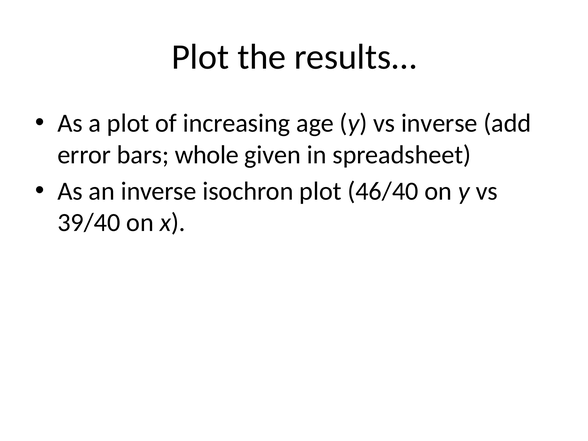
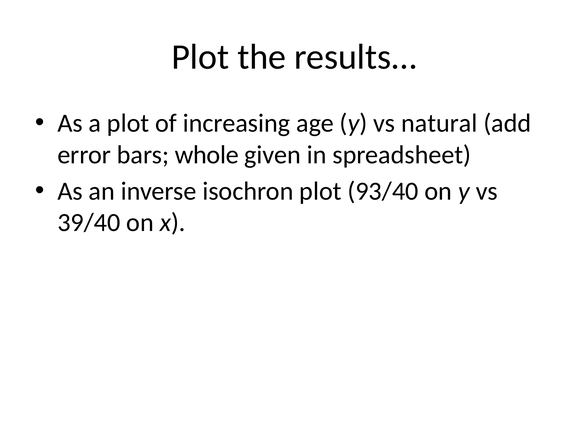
vs inverse: inverse -> natural
46/40: 46/40 -> 93/40
